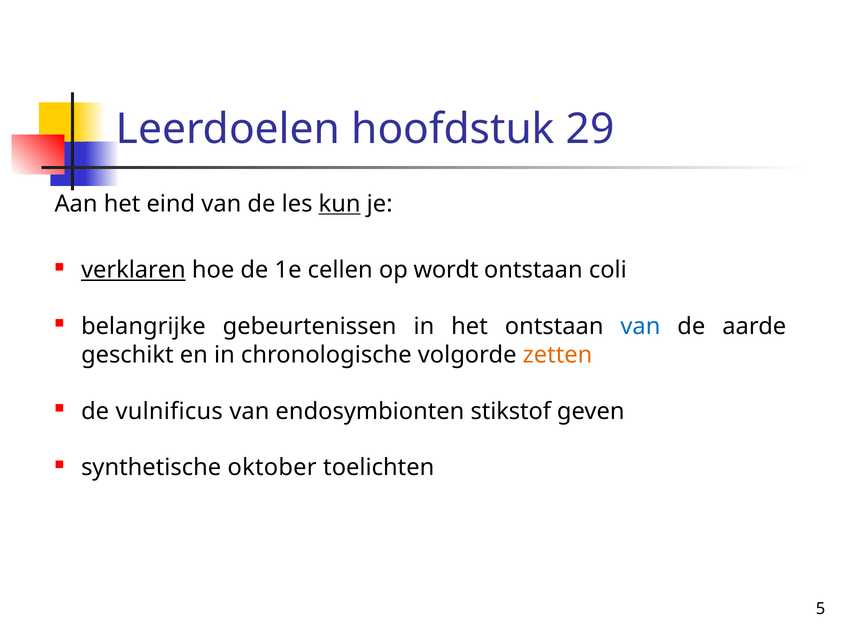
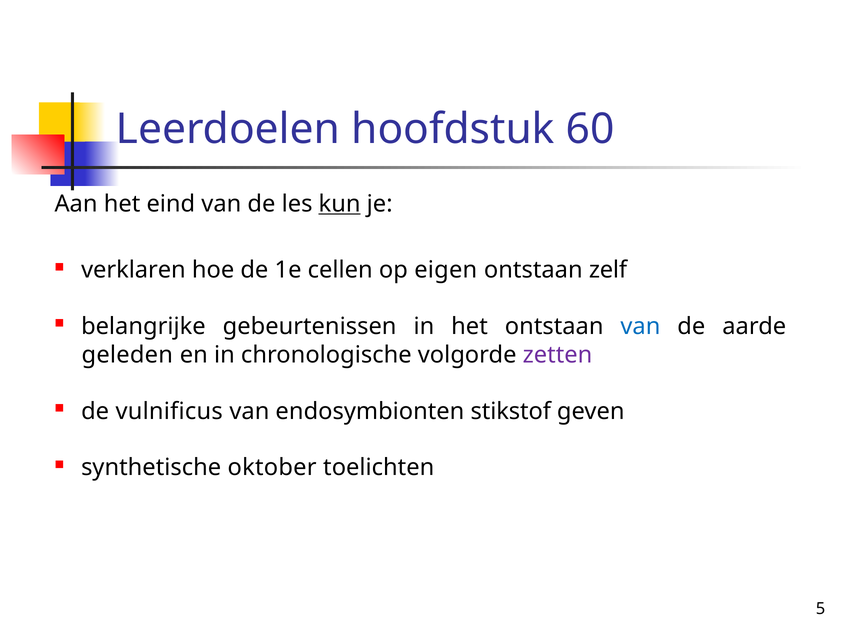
29: 29 -> 60
verklaren underline: present -> none
wordt: wordt -> eigen
coli: coli -> zelf
geschikt: geschikt -> geleden
zetten colour: orange -> purple
